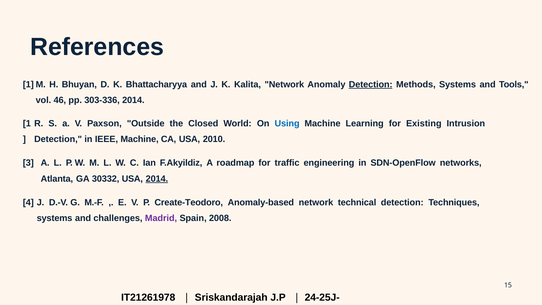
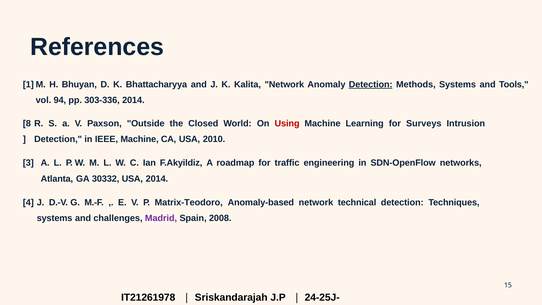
46: 46 -> 94
1: 1 -> 8
Using colour: blue -> red
Existing: Existing -> Surveys
2014 at (157, 179) underline: present -> none
Create-Teodoro: Create-Teodoro -> Matrix-Teodoro
